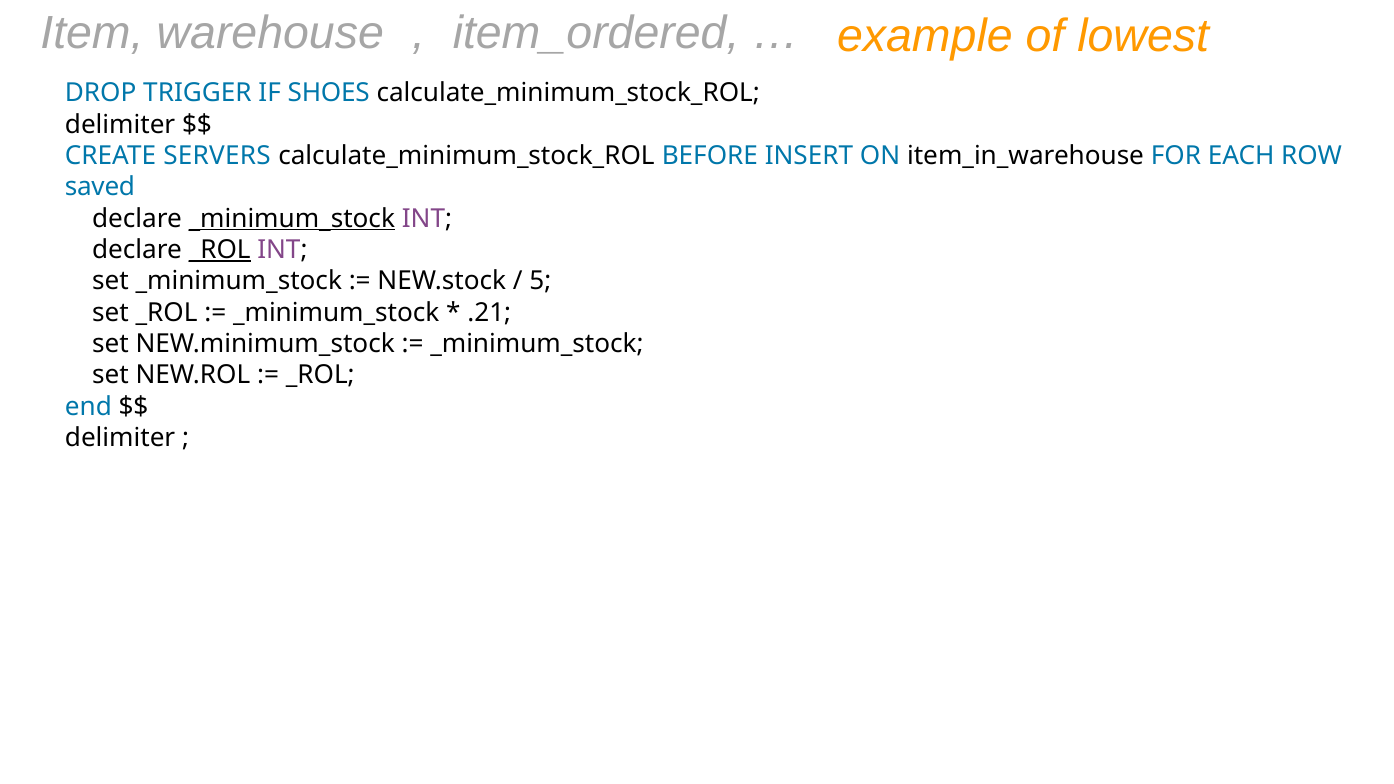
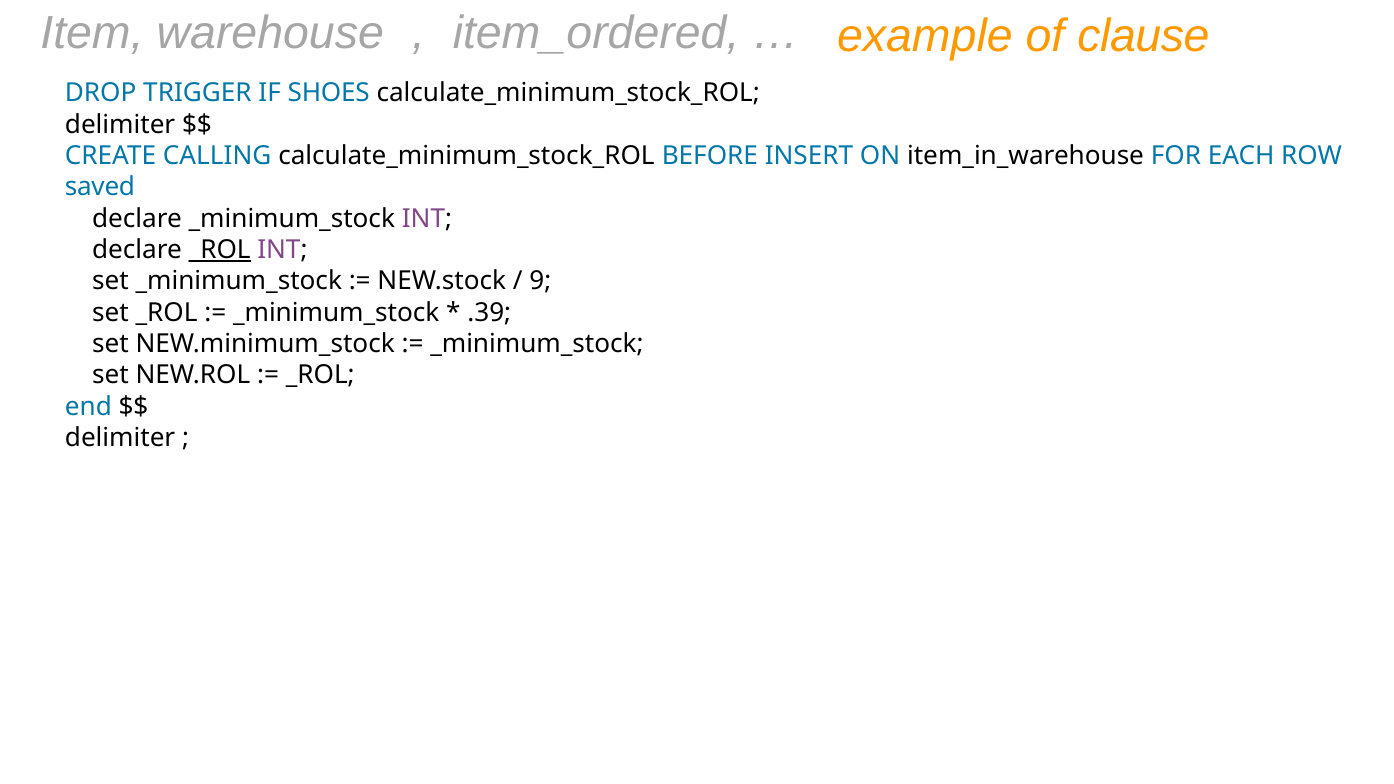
lowest: lowest -> clause
SERVERS: SERVERS -> CALLING
_minimum_stock at (292, 219) underline: present -> none
5: 5 -> 9
.21: .21 -> .39
